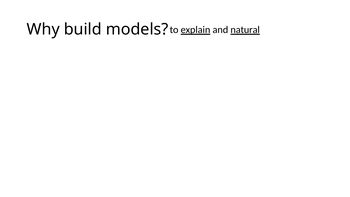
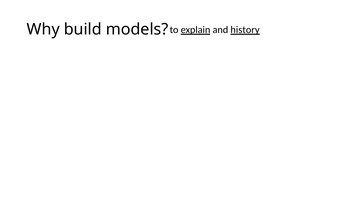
natural: natural -> history
